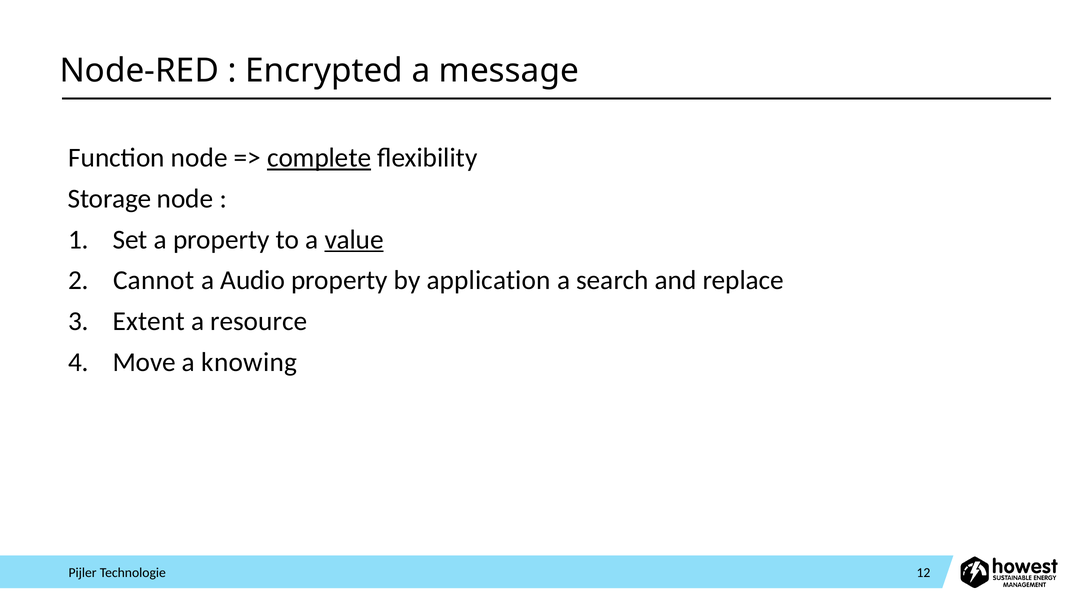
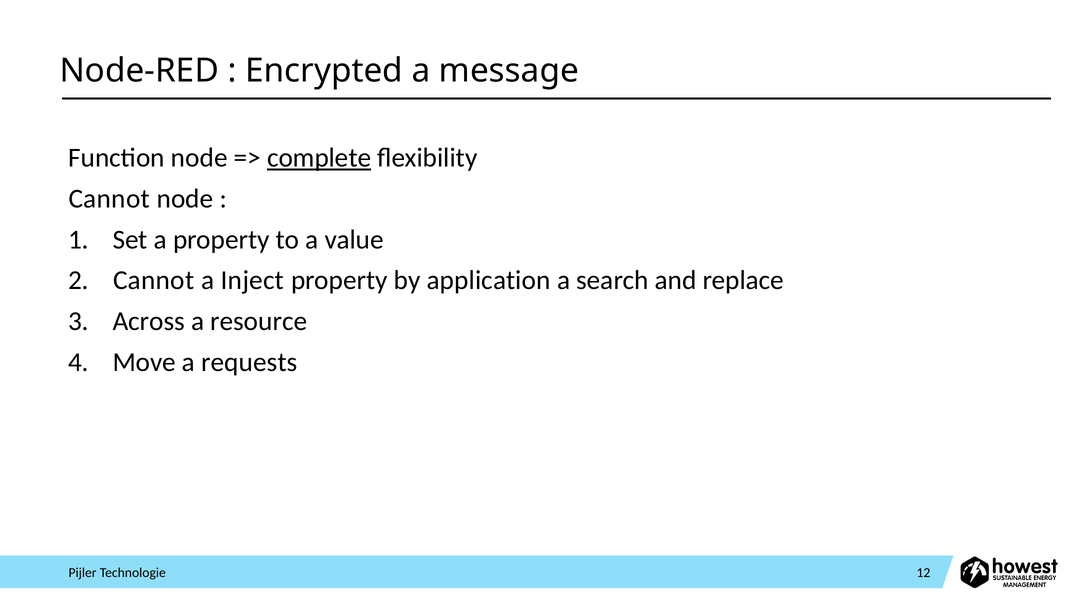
Storage at (110, 199): Storage -> Cannot
value underline: present -> none
Audio: Audio -> Inject
Extent: Extent -> Across
knowing: knowing -> requests
